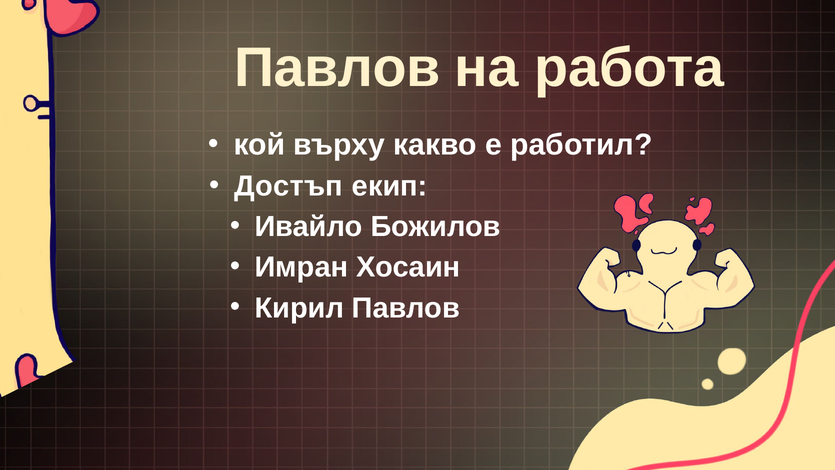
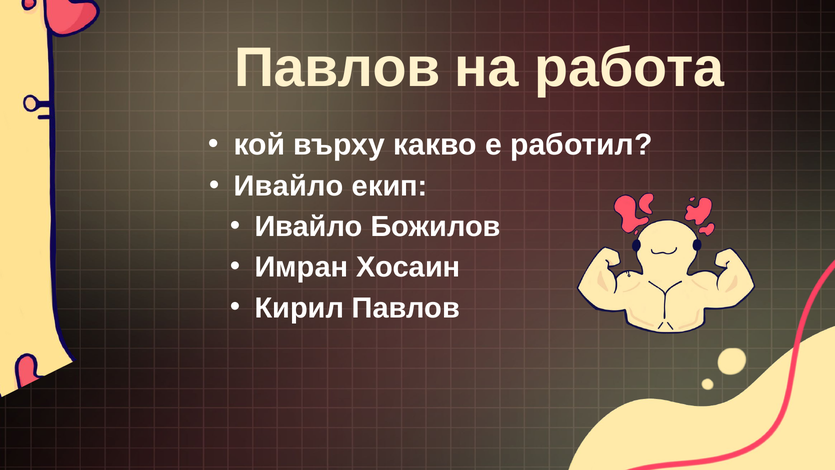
Достъп at (289, 186): Достъп -> Ивайло
